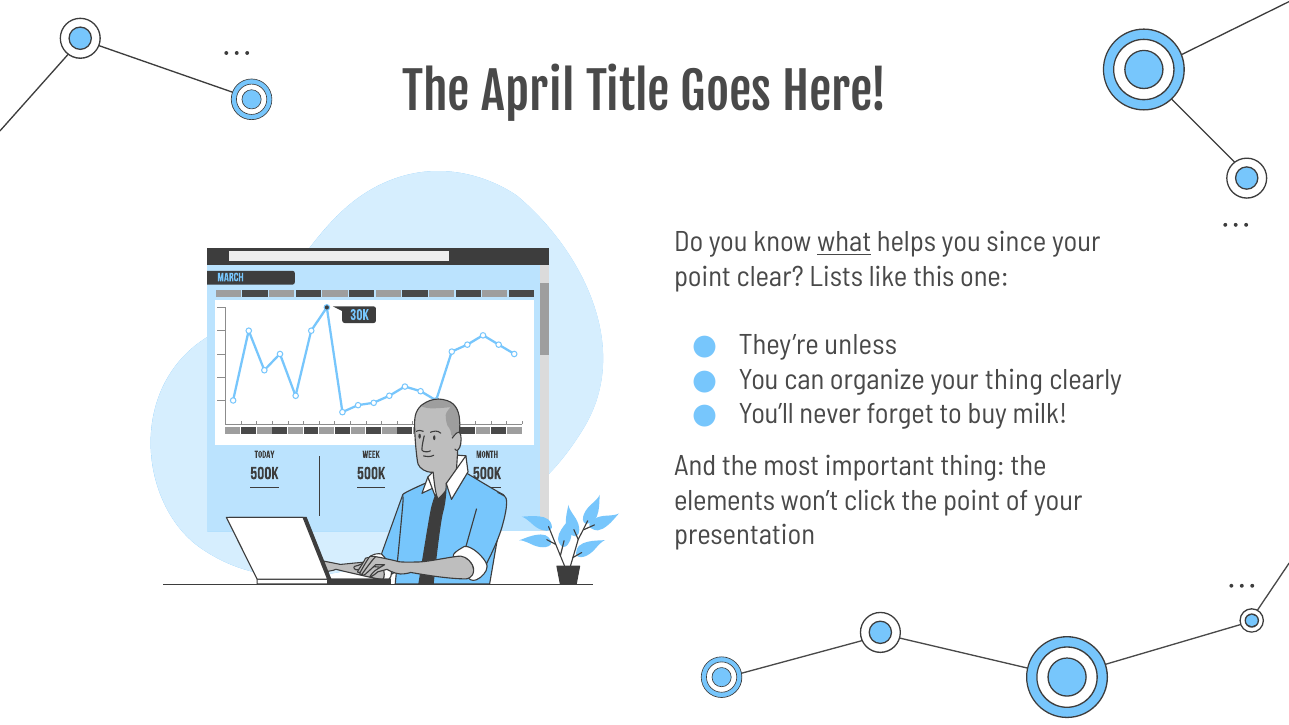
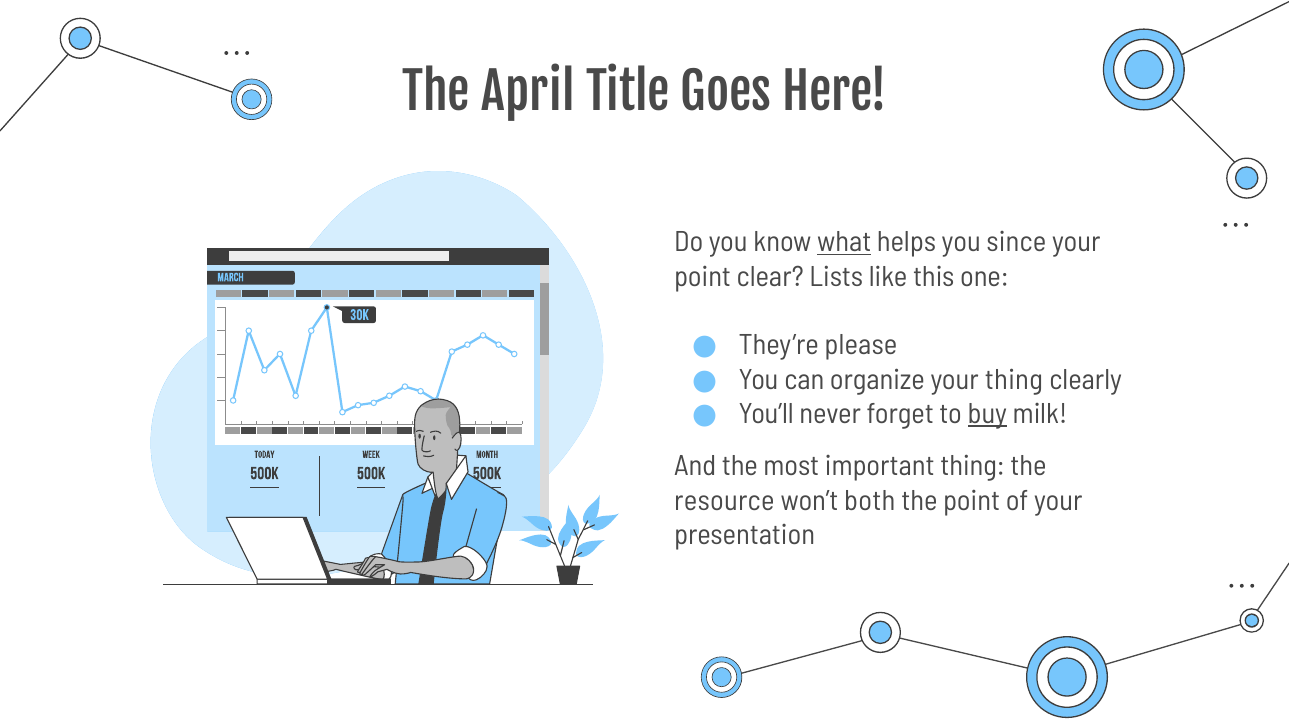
unless: unless -> please
buy underline: none -> present
elements: elements -> resource
click: click -> both
